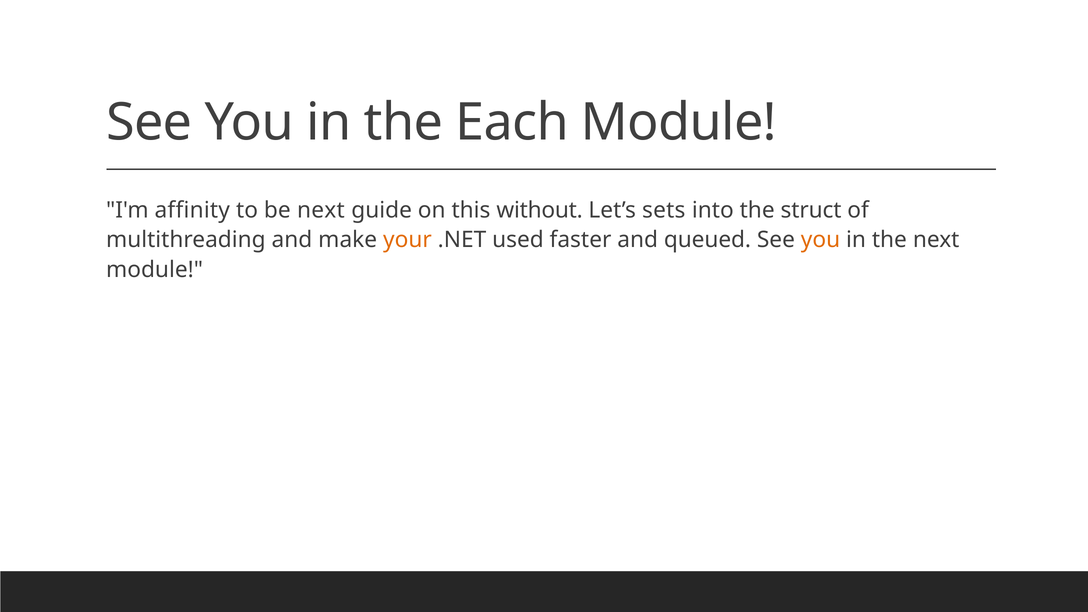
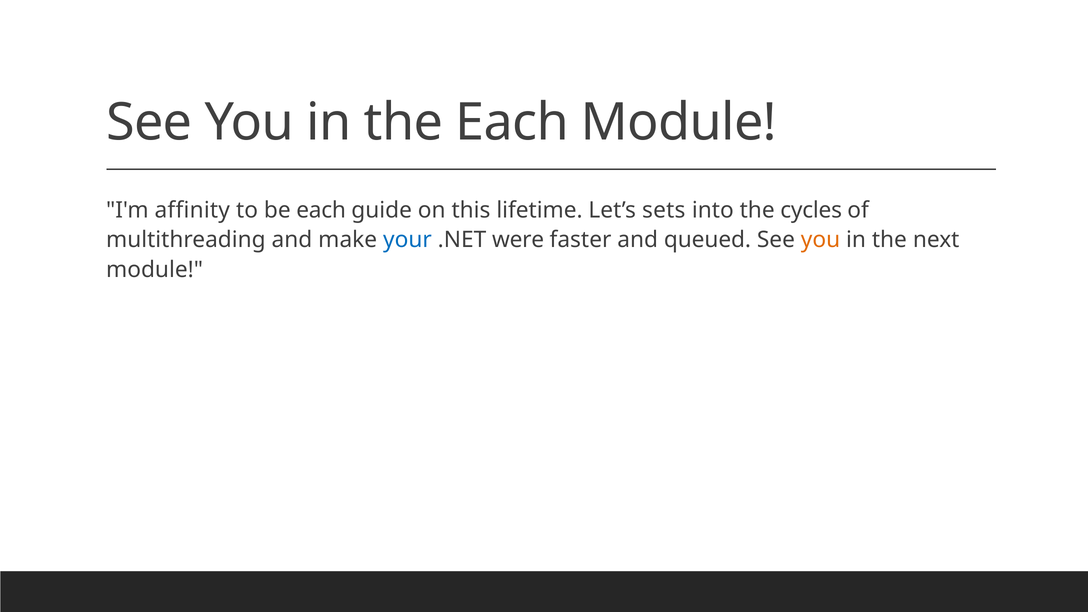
be next: next -> each
without: without -> lifetime
struct: struct -> cycles
your colour: orange -> blue
used: used -> were
